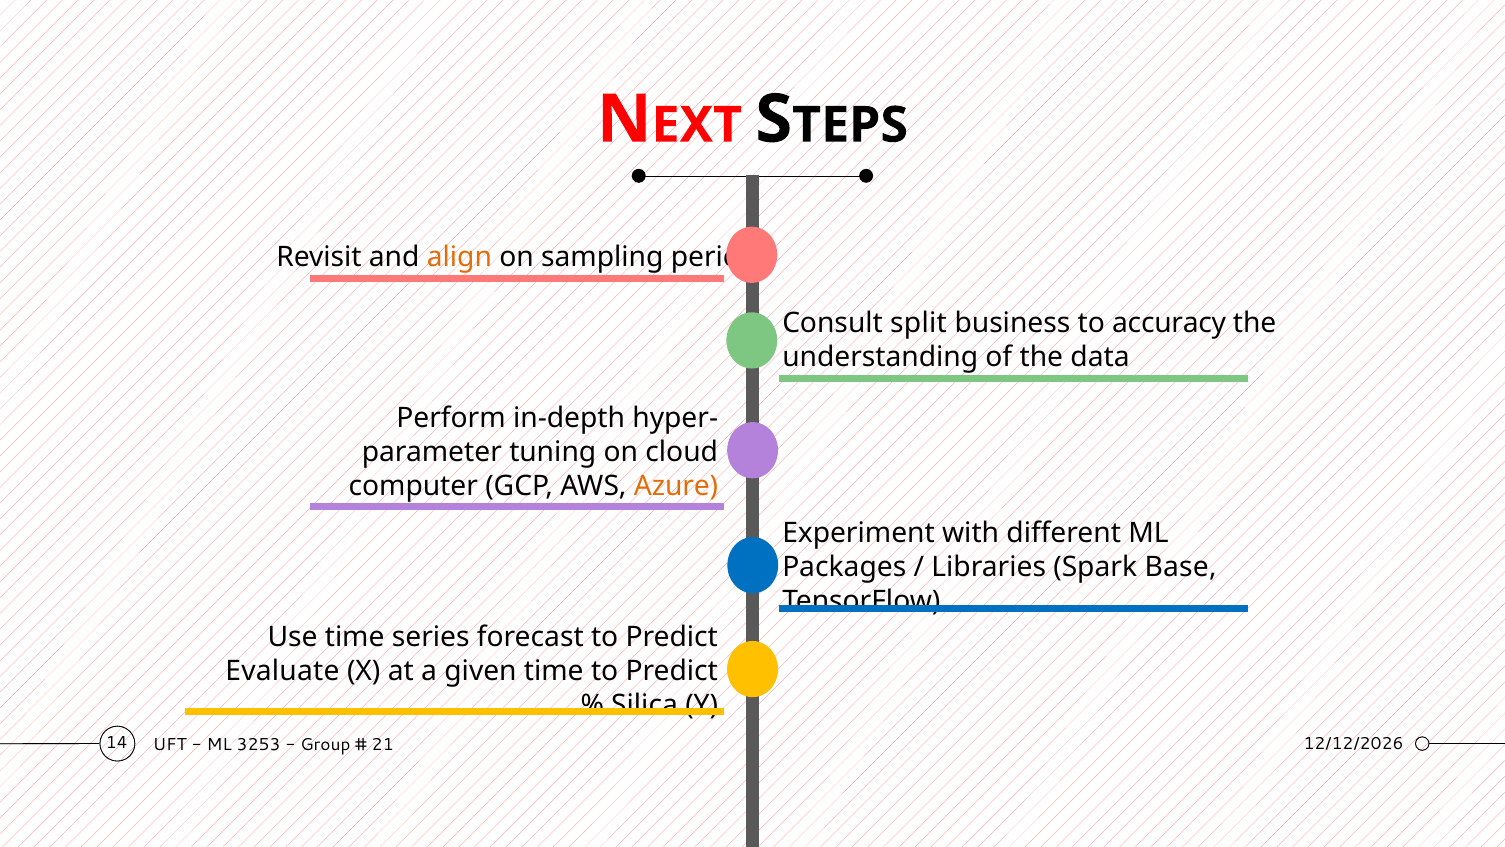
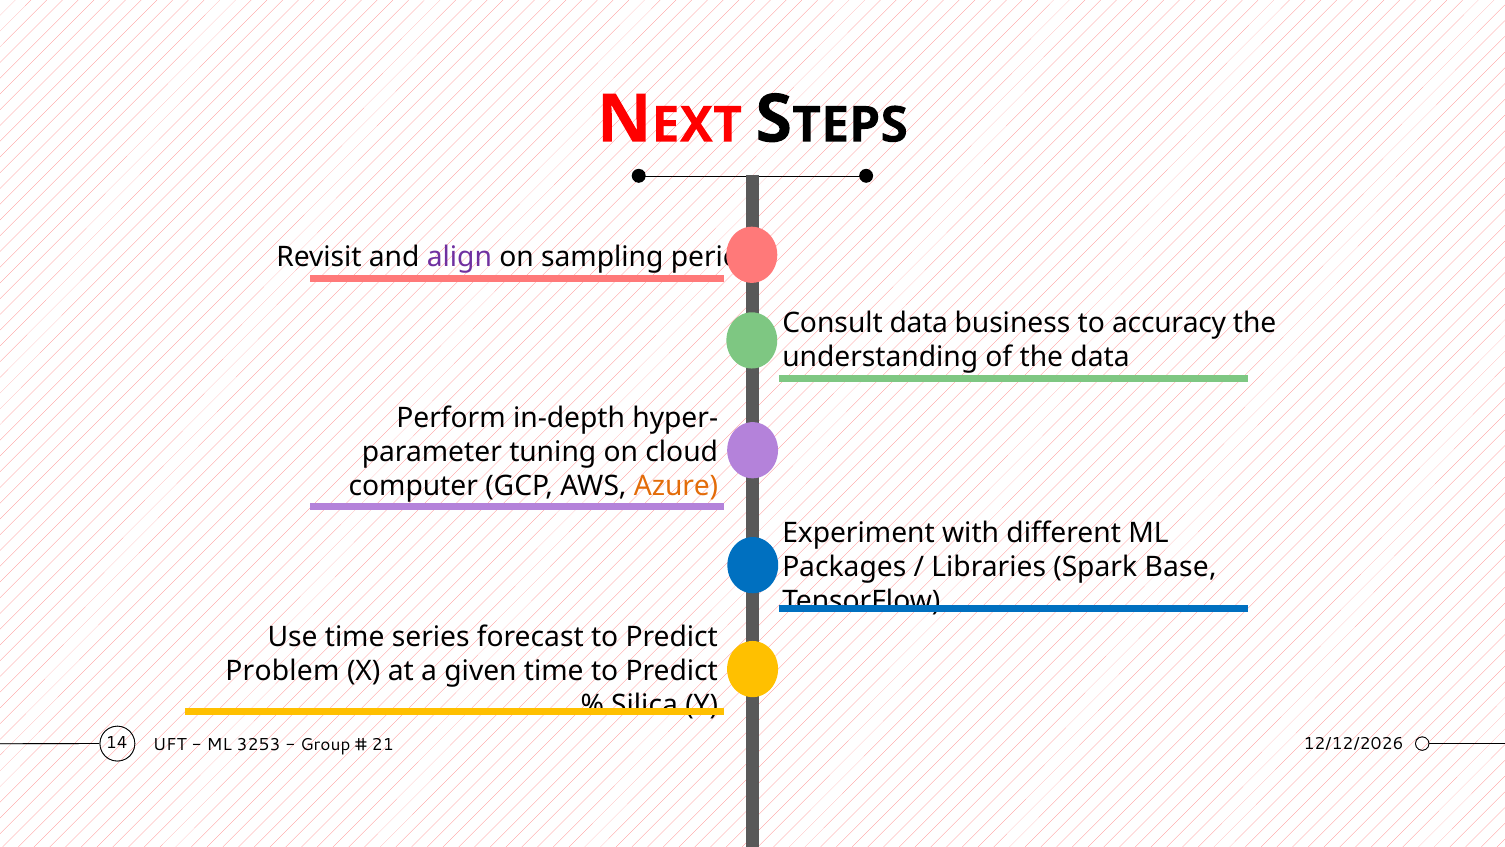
align colour: orange -> purple
Consult split: split -> data
Evaluate: Evaluate -> Problem
